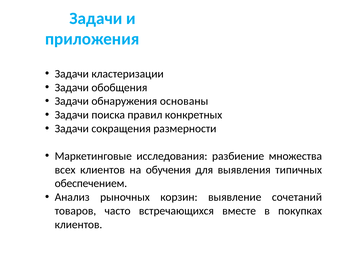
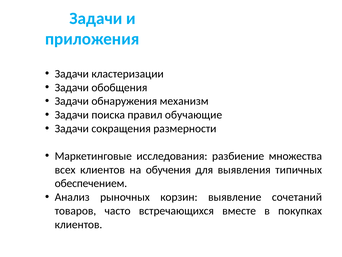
основаны: основаны -> механизм
конкретных: конкретных -> обучающие
